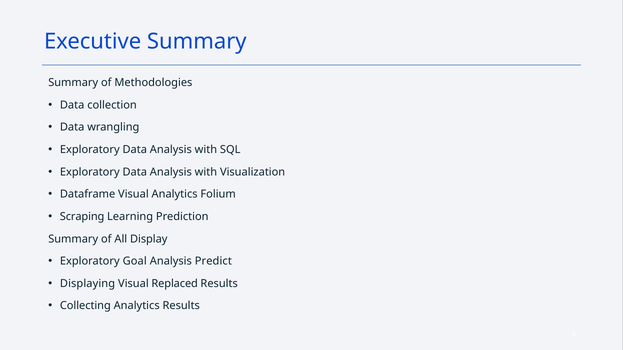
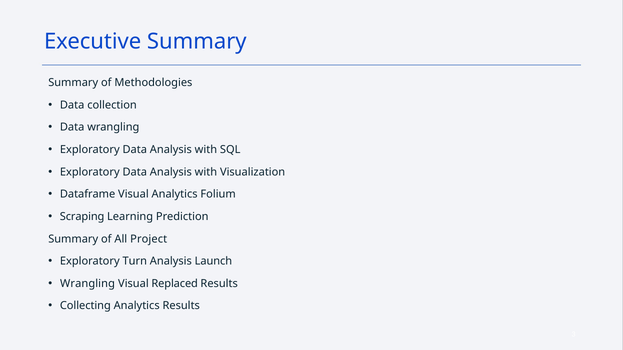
Display: Display -> Project
Goal: Goal -> Turn
Predict: Predict -> Launch
Displaying at (88, 284): Displaying -> Wrangling
